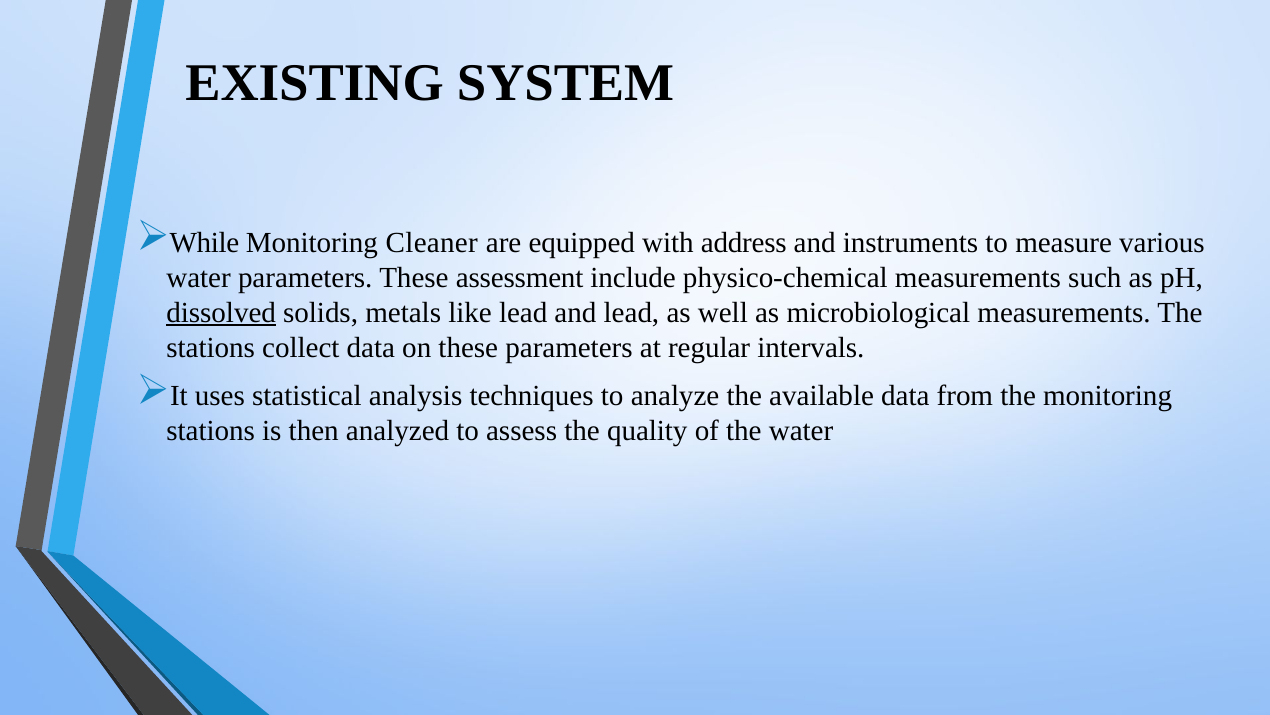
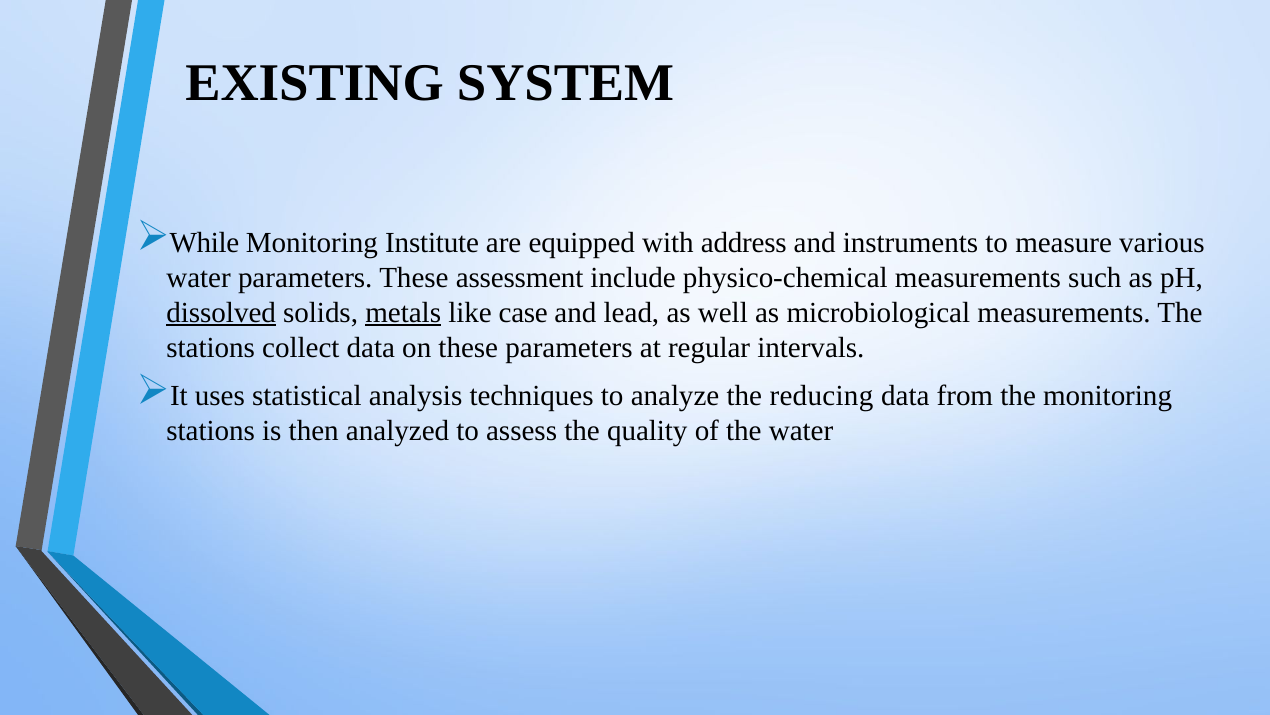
Cleaner: Cleaner -> Institute
metals underline: none -> present
like lead: lead -> case
available: available -> reducing
